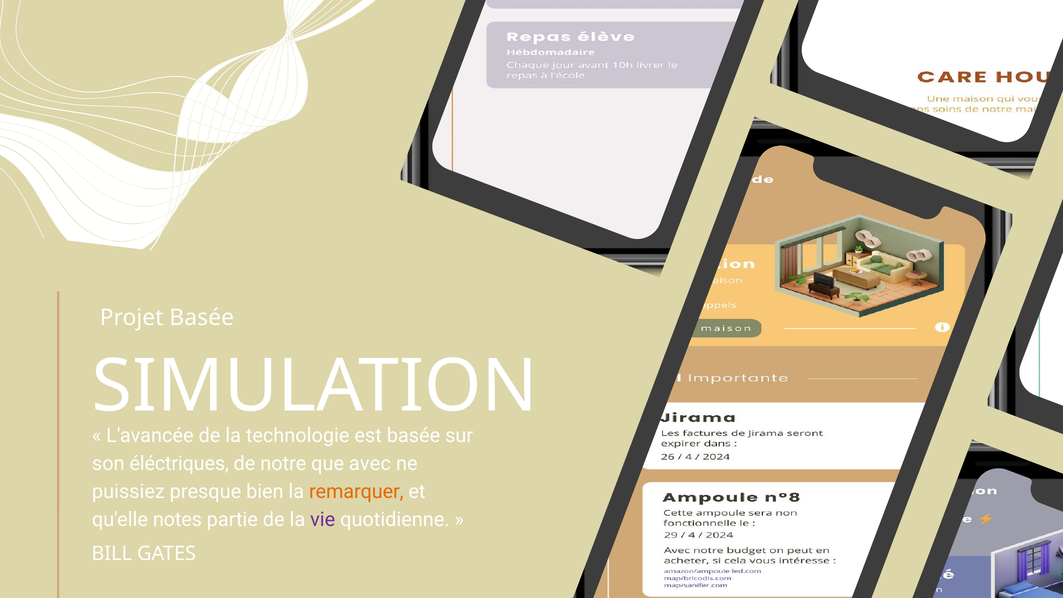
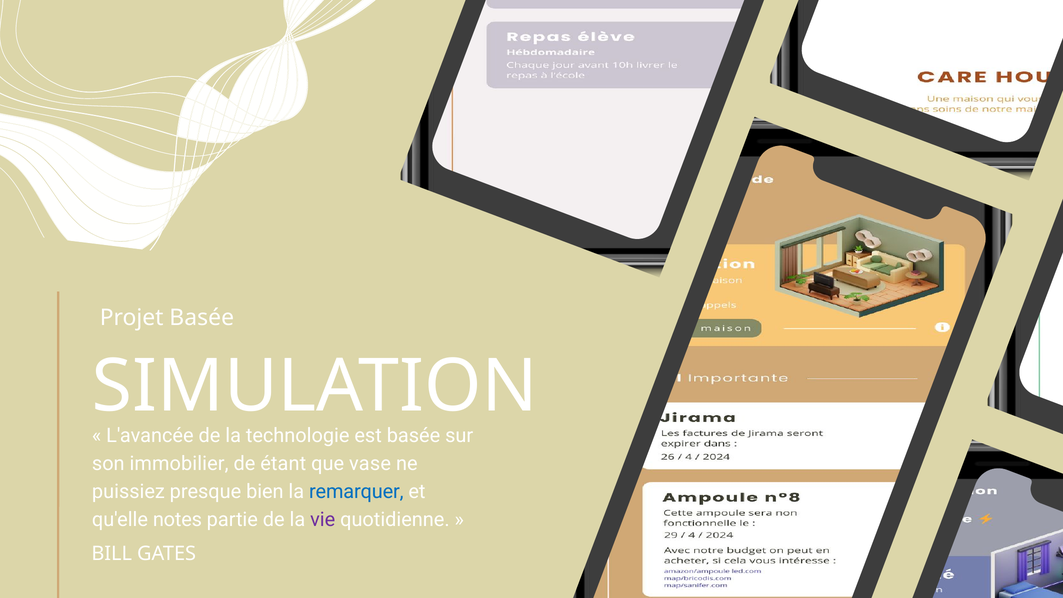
éléctriques: éléctriques -> immobilier
notre: notre -> étant
avec: avec -> vase
remarquer colour: orange -> blue
